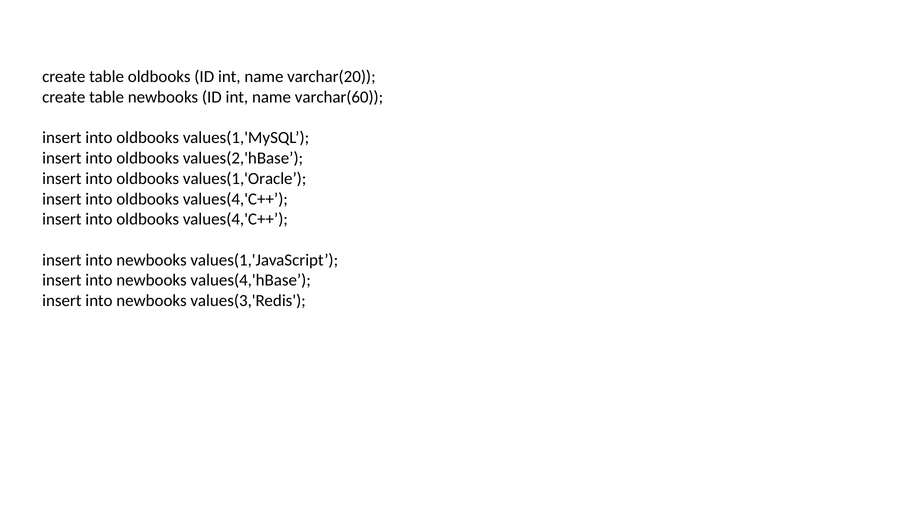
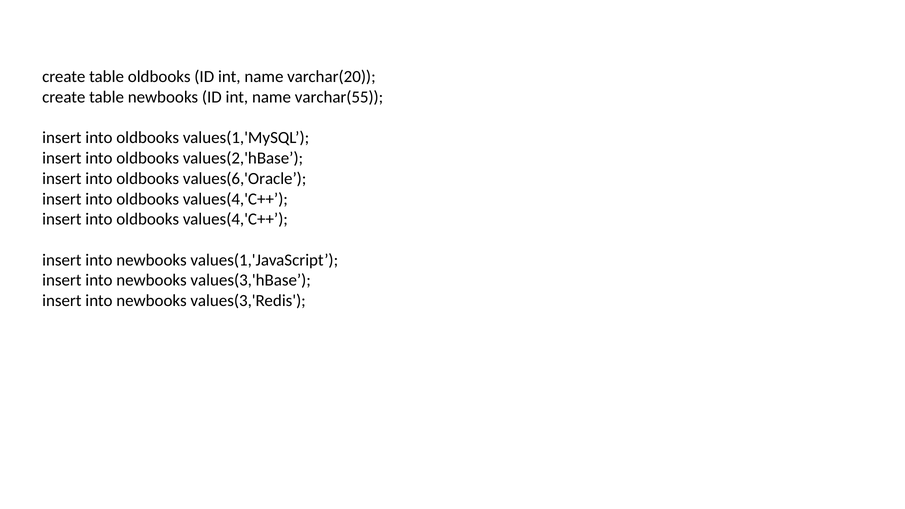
varchar(60: varchar(60 -> varchar(55
values(1,'Oracle: values(1,'Oracle -> values(6,'Oracle
values(4,'hBase: values(4,'hBase -> values(3,'hBase
